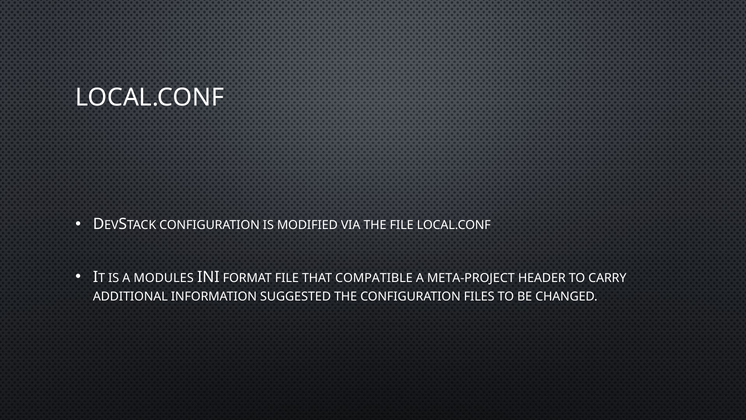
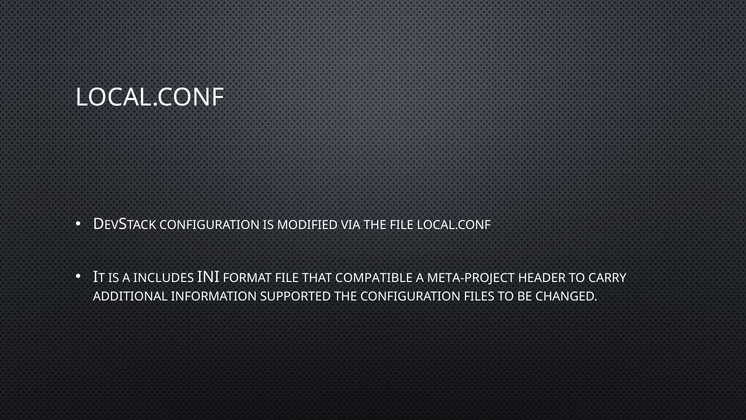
MODULES: MODULES -> INCLUDES
SUGGESTED: SUGGESTED -> SUPPORTED
